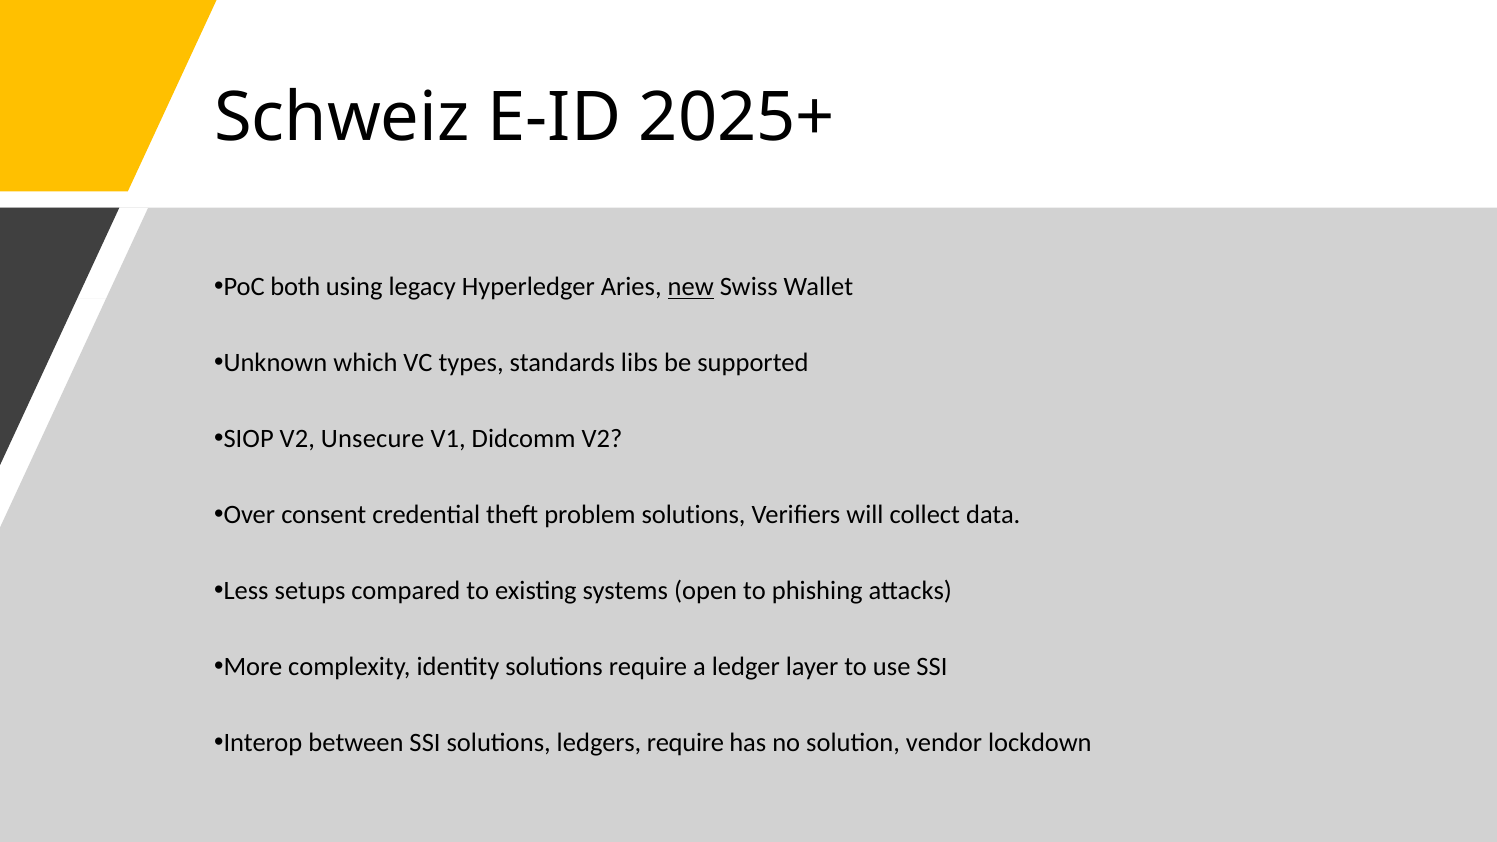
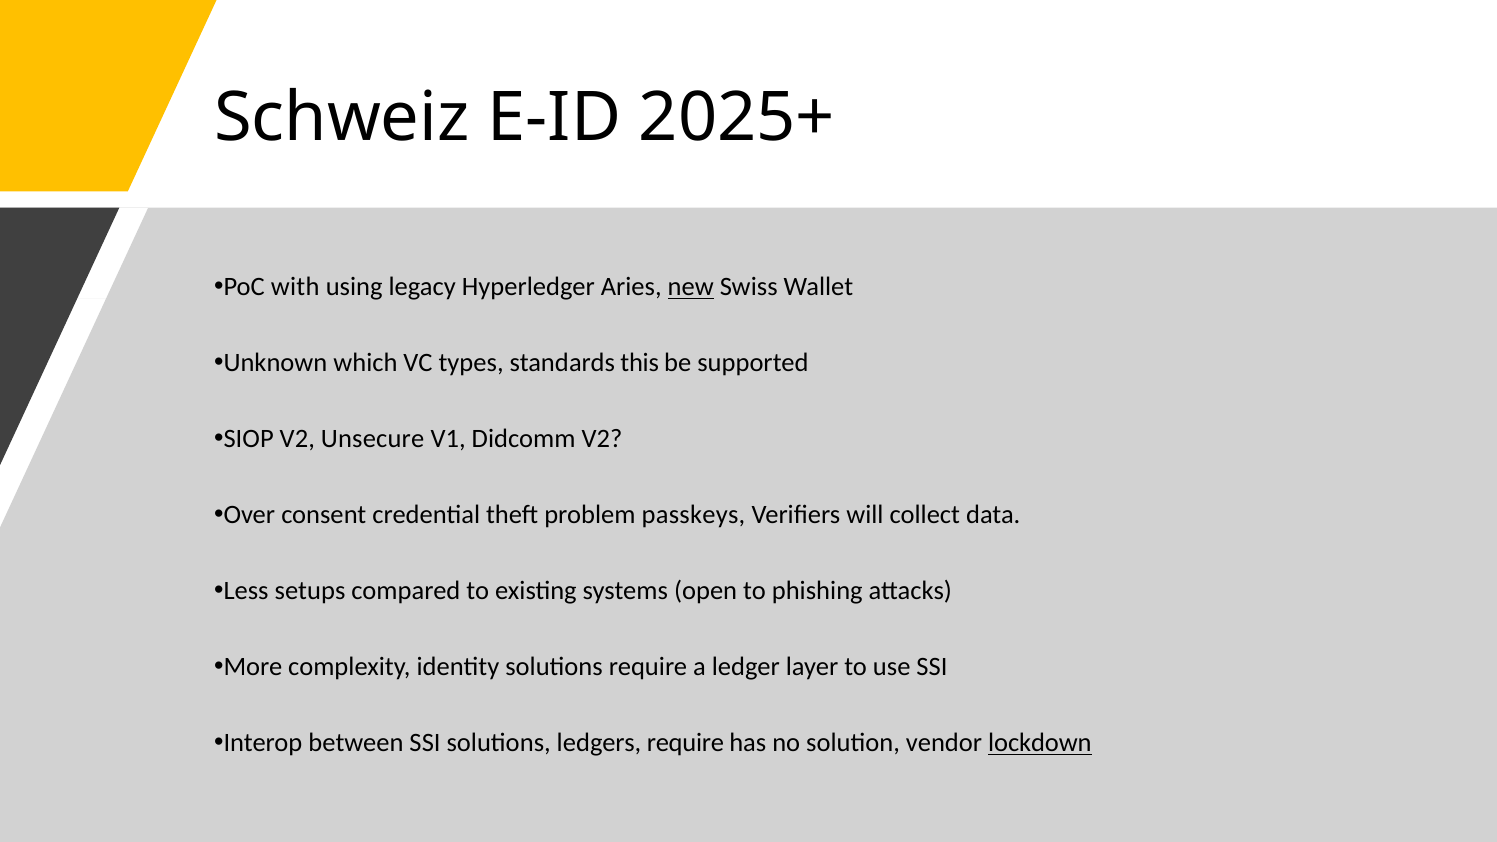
both: both -> with
libs: libs -> this
problem solutions: solutions -> passkeys
lockdown underline: none -> present
